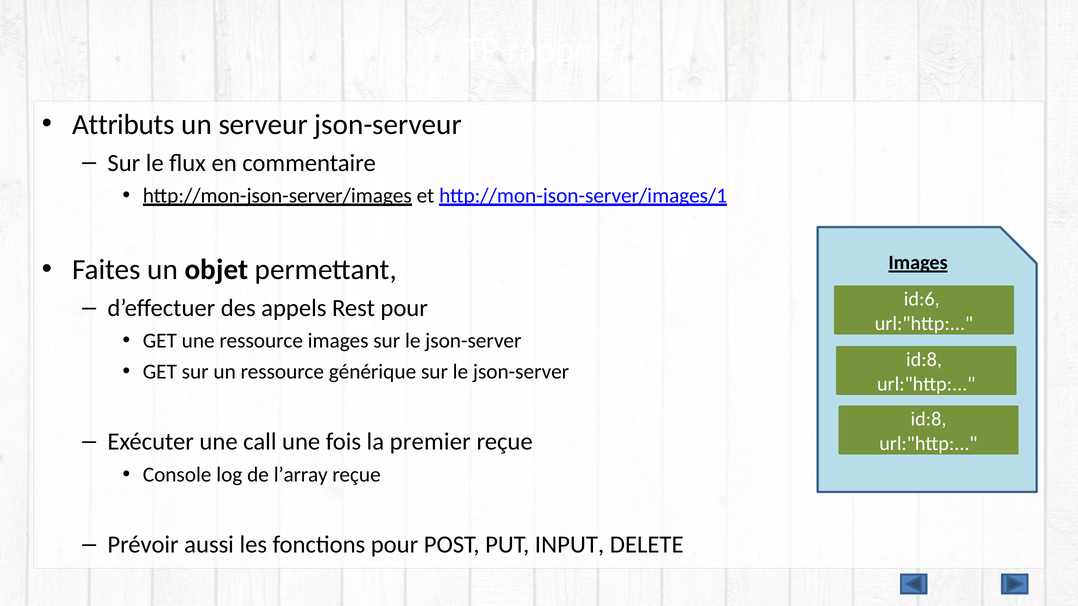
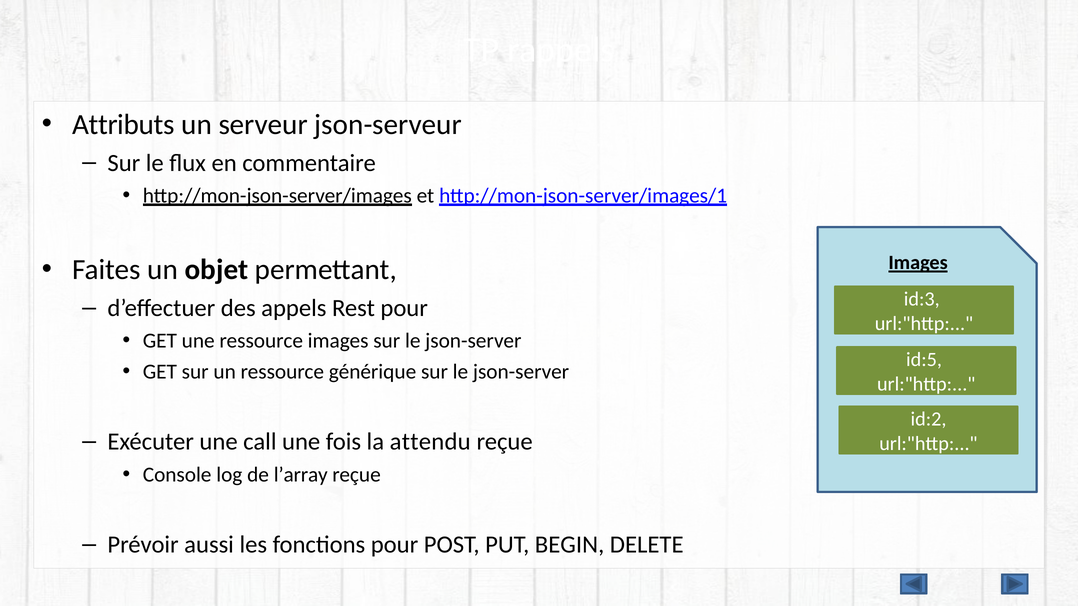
id:6: id:6 -> id:3
id:8 at (924, 360): id:8 -> id:5
id:8 at (929, 420): id:8 -> id:2
premier: premier -> attendu
INPUT: INPUT -> BEGIN
